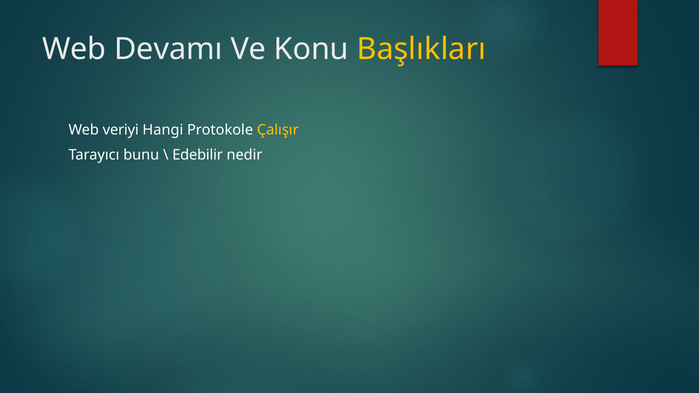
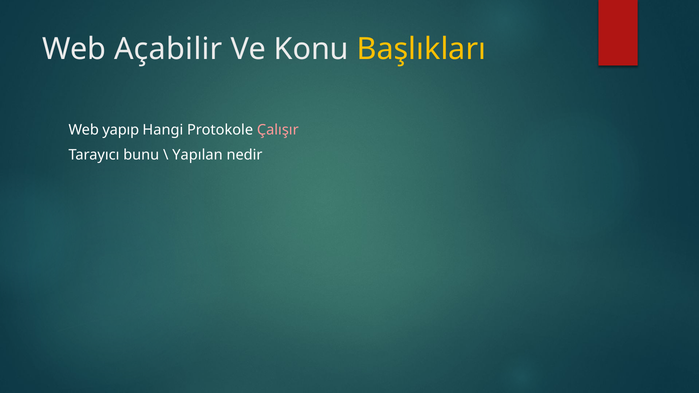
Devamı: Devamı -> Açabilir
veriyi: veriyi -> yapıp
Çalışır colour: yellow -> pink
Edebilir: Edebilir -> Yapılan
